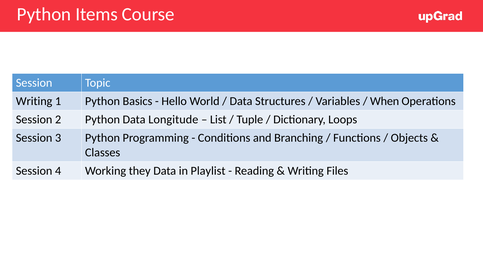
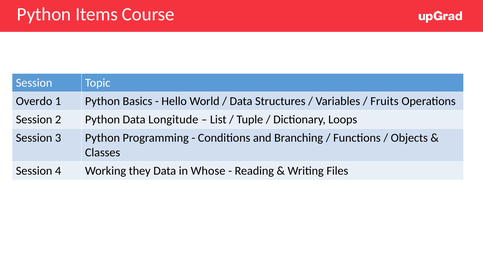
Writing at (34, 101): Writing -> Overdo
When: When -> Fruits
Playlist: Playlist -> Whose
